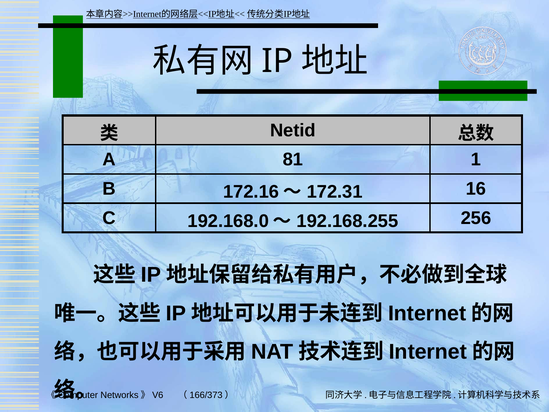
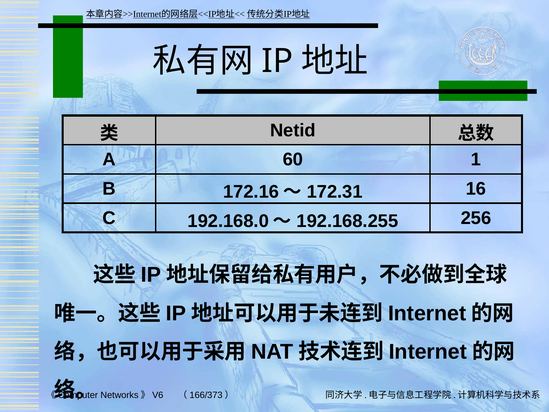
81: 81 -> 60
